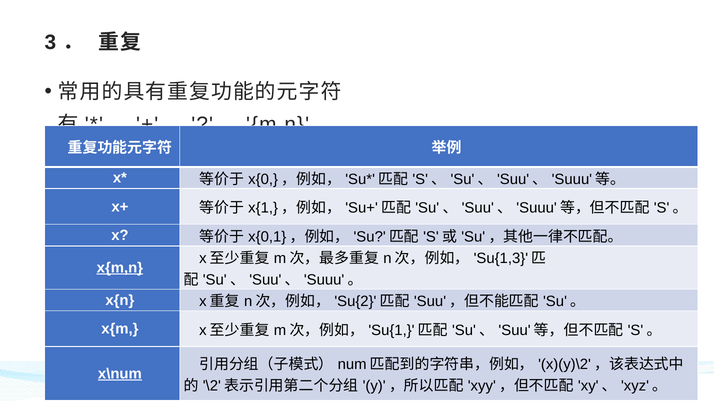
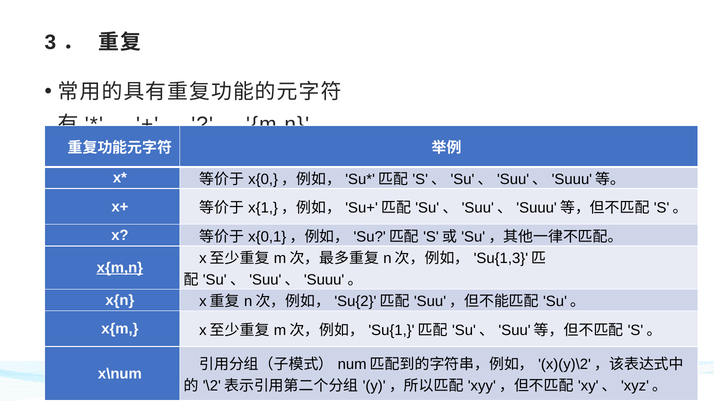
x\num underline: present -> none
